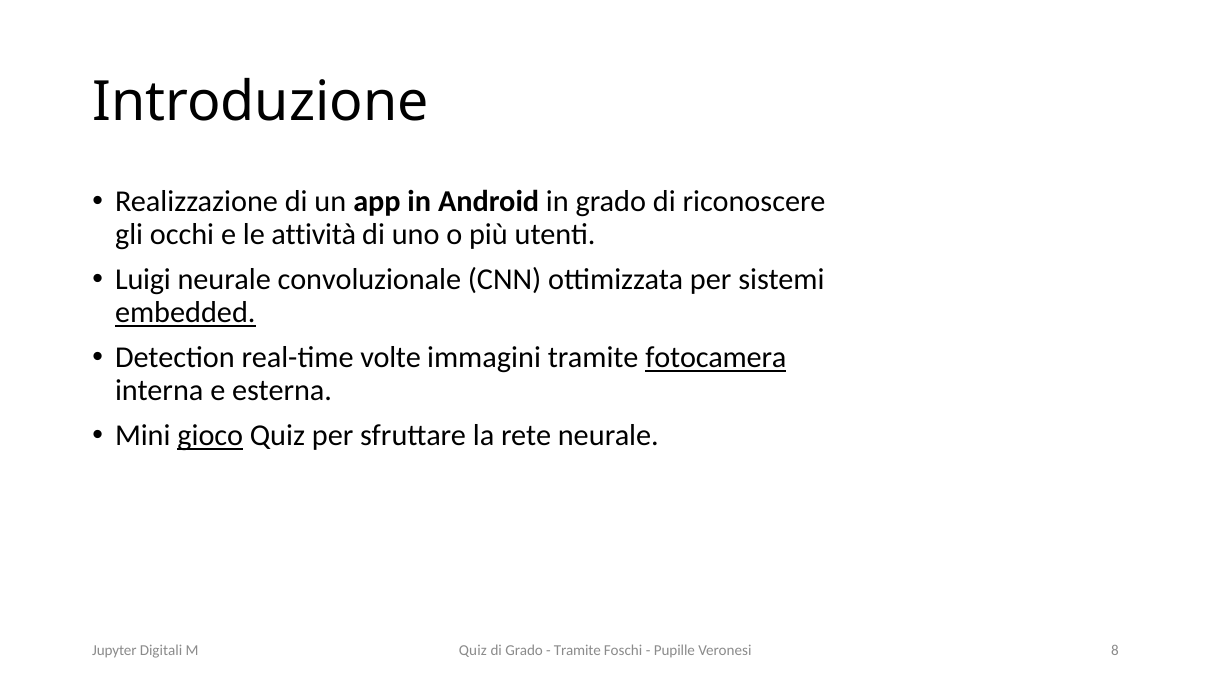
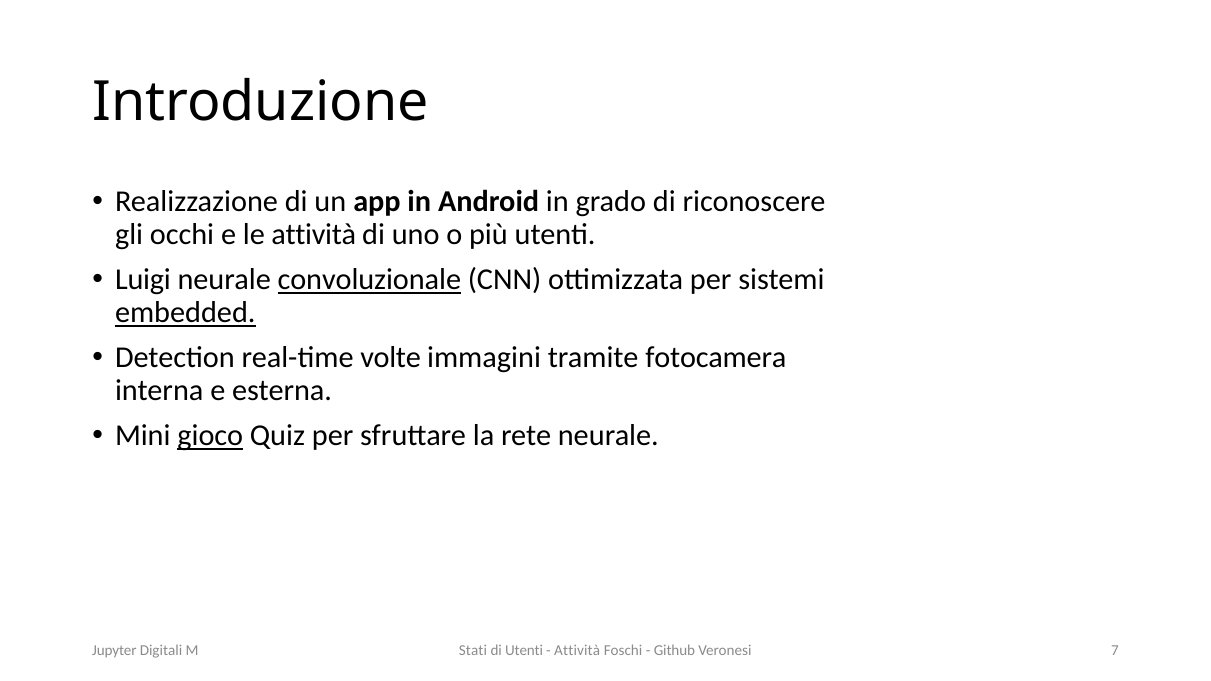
convoluzionale underline: none -> present
fotocamera underline: present -> none
Quiz at (473, 650): Quiz -> Stati
di Grado: Grado -> Utenti
Tramite at (577, 650): Tramite -> Attività
Pupille: Pupille -> Github
8: 8 -> 7
